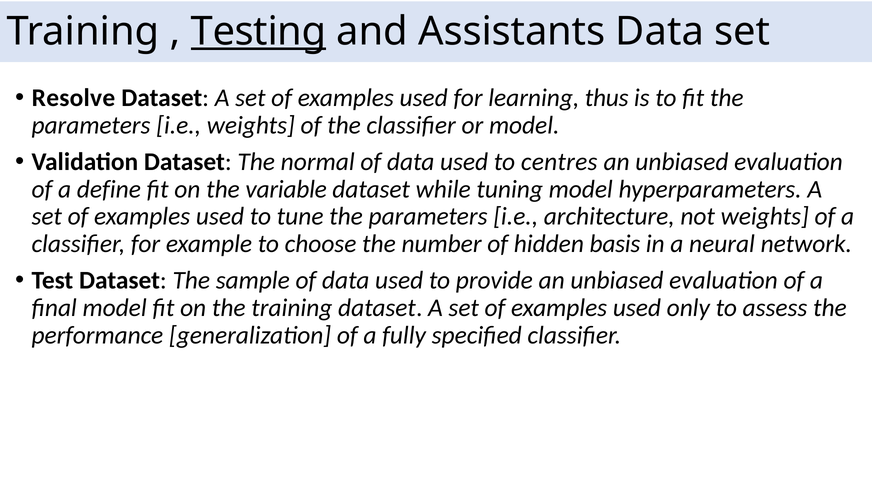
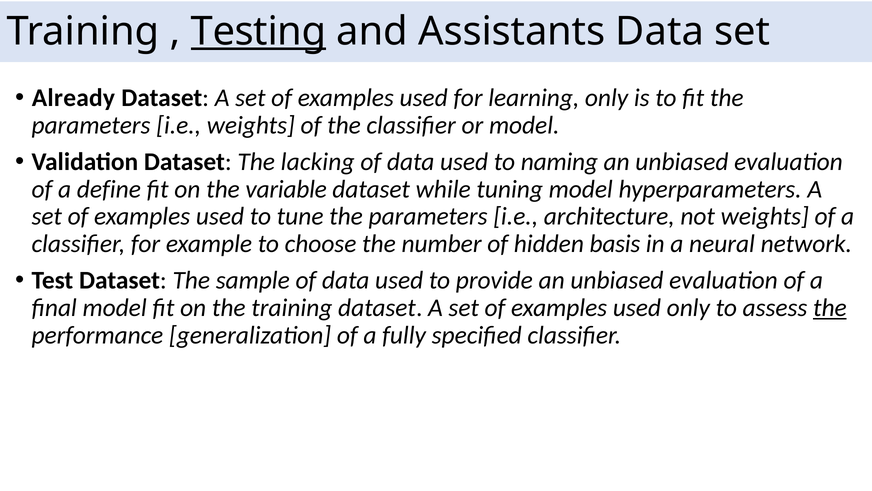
Resolve: Resolve -> Already
learning thus: thus -> only
normal: normal -> lacking
centres: centres -> naming
the at (830, 308) underline: none -> present
